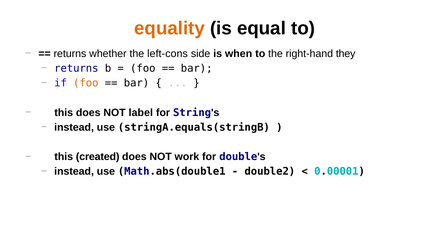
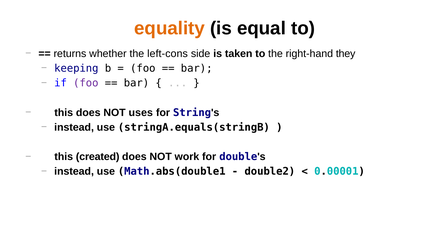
when: when -> taken
returns at (76, 68): returns -> keeping
foo at (86, 83) colour: orange -> purple
label: label -> uses
